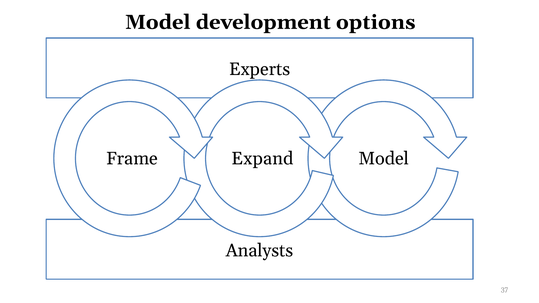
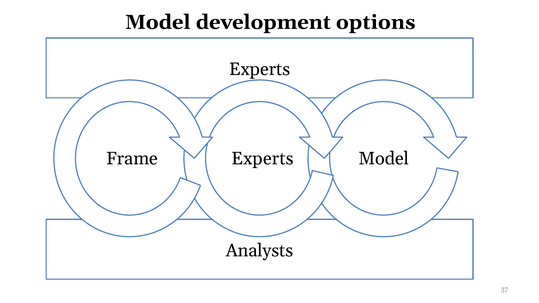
Frame Expand: Expand -> Experts
